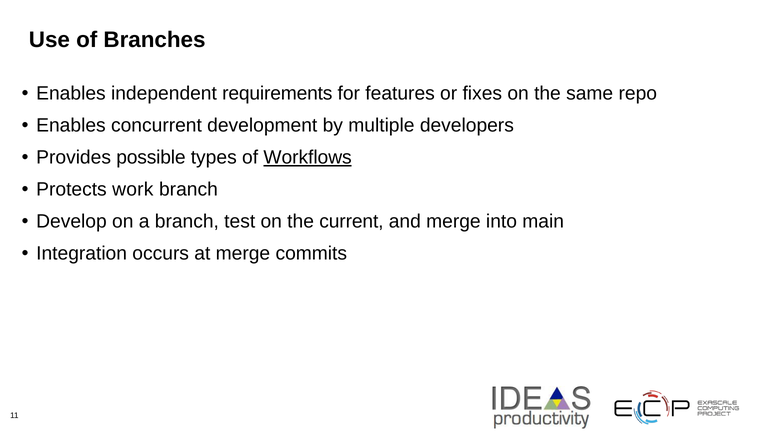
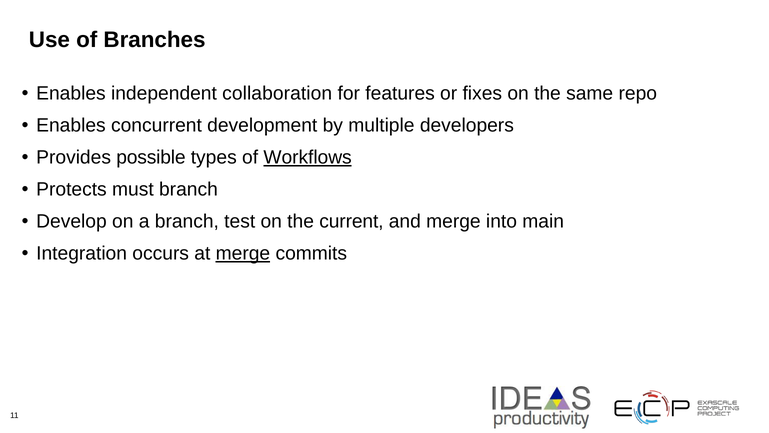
requirements: requirements -> collaboration
work: work -> must
merge at (243, 253) underline: none -> present
